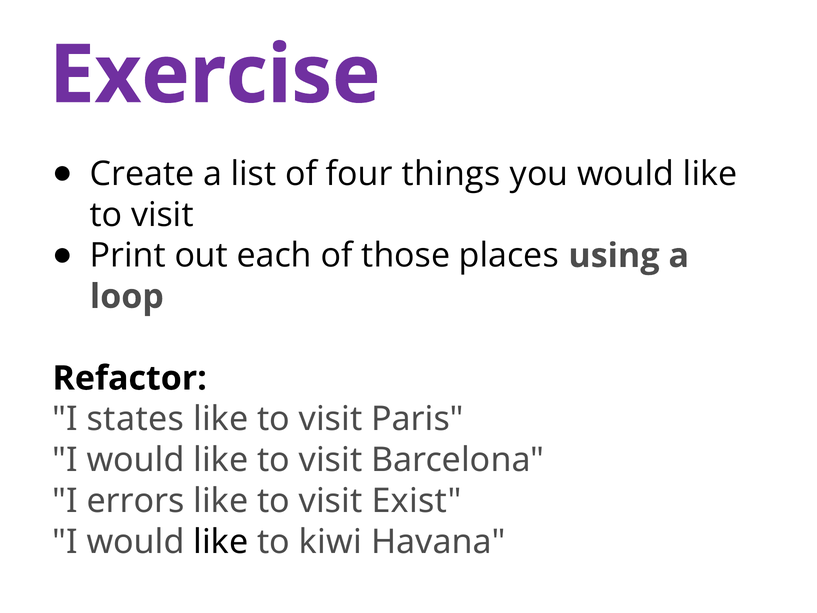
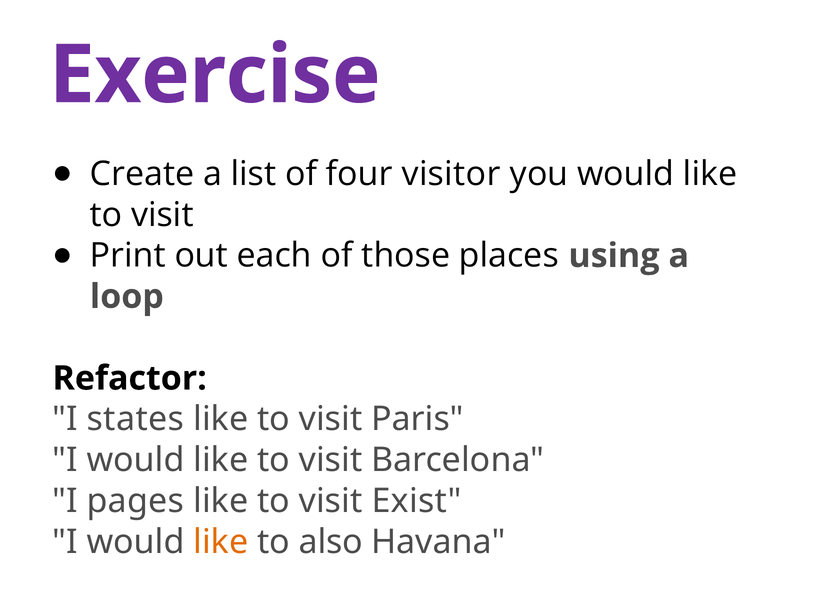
things: things -> visitor
errors: errors -> pages
like at (221, 542) colour: black -> orange
kiwi: kiwi -> also
